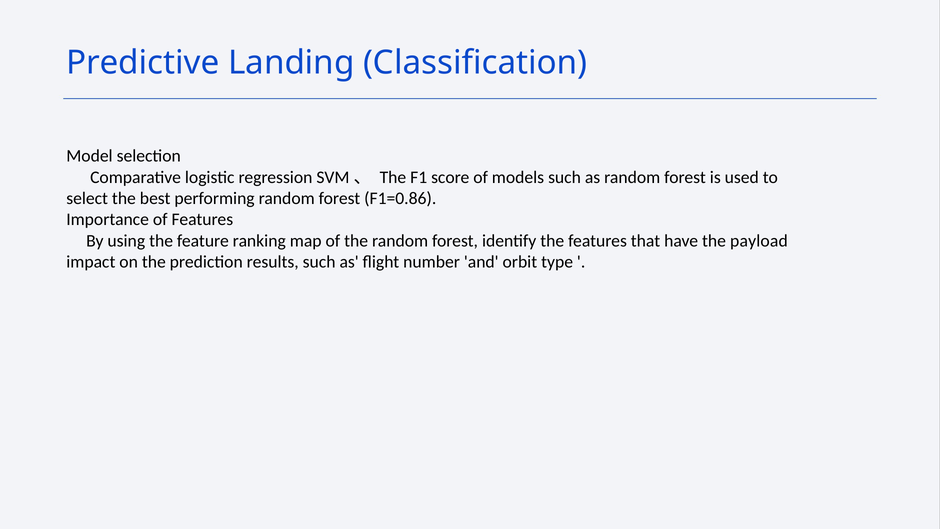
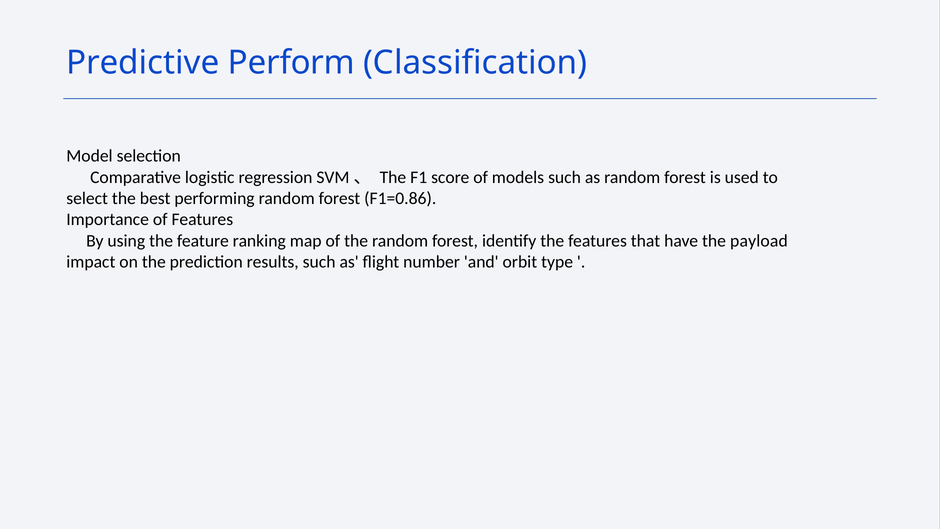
Landing: Landing -> Perform
